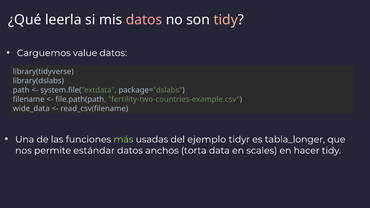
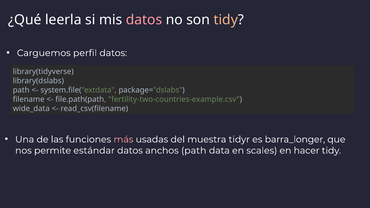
value: value -> perfil
más colour: light green -> pink
ejemplo: ejemplo -> muestra
tabla_longer: tabla_longer -> barra_longer
anchos torta: torta -> path
